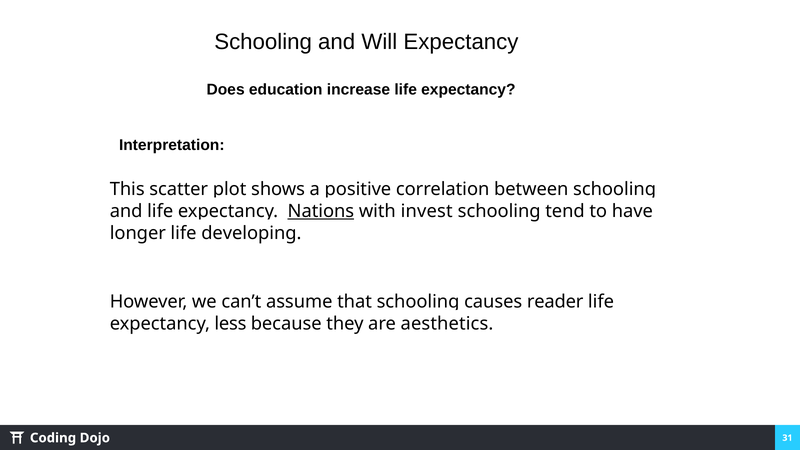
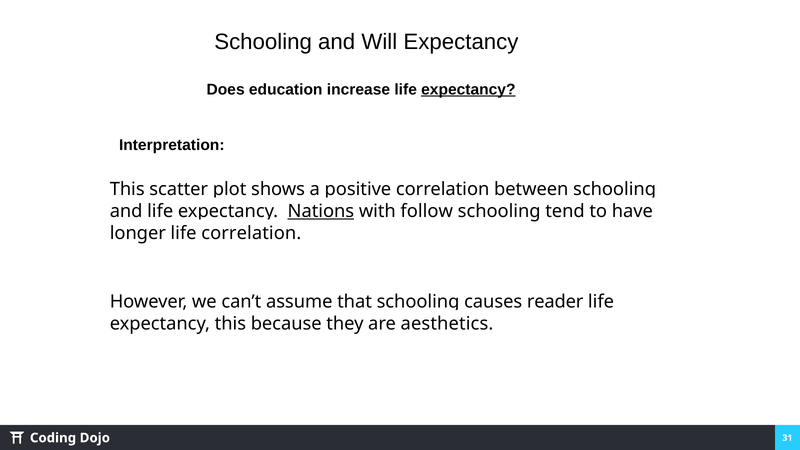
expectancy at (468, 89) underline: none -> present
invest: invest -> follow
life developing: developing -> correlation
less at (230, 324): less -> this
